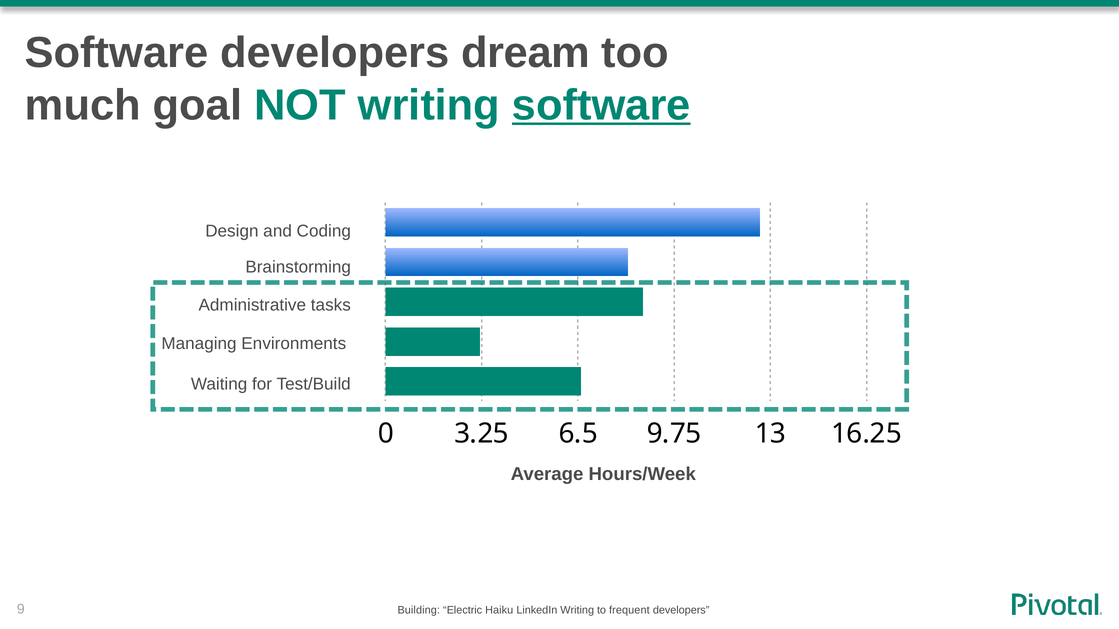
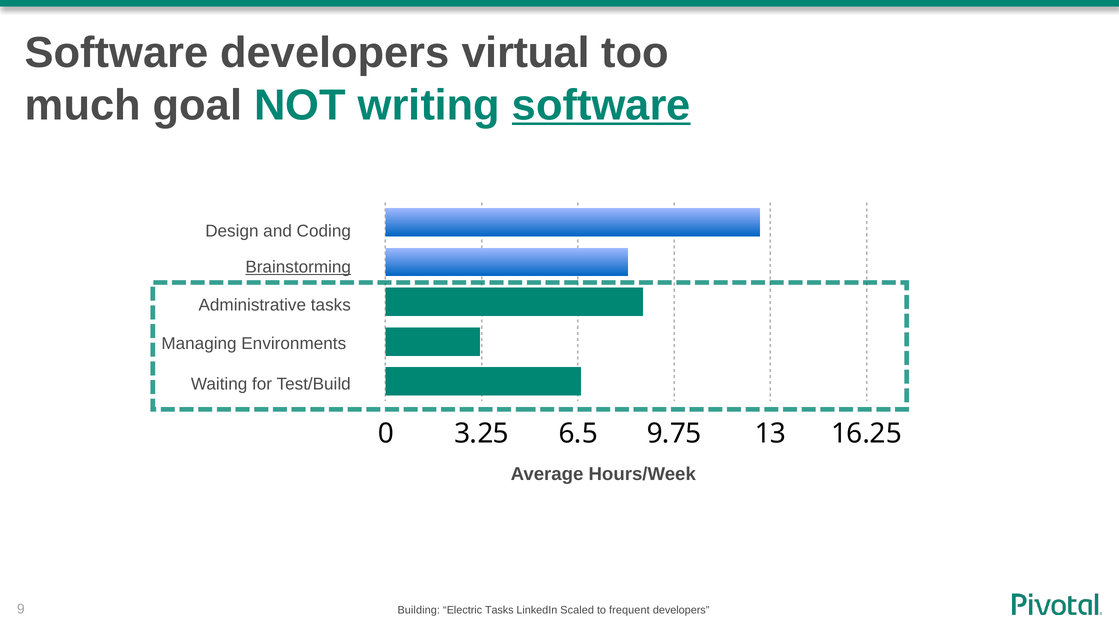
dream: dream -> virtual
Brainstorming underline: none -> present
Electric Haiku: Haiku -> Tasks
LinkedIn Writing: Writing -> Scaled
